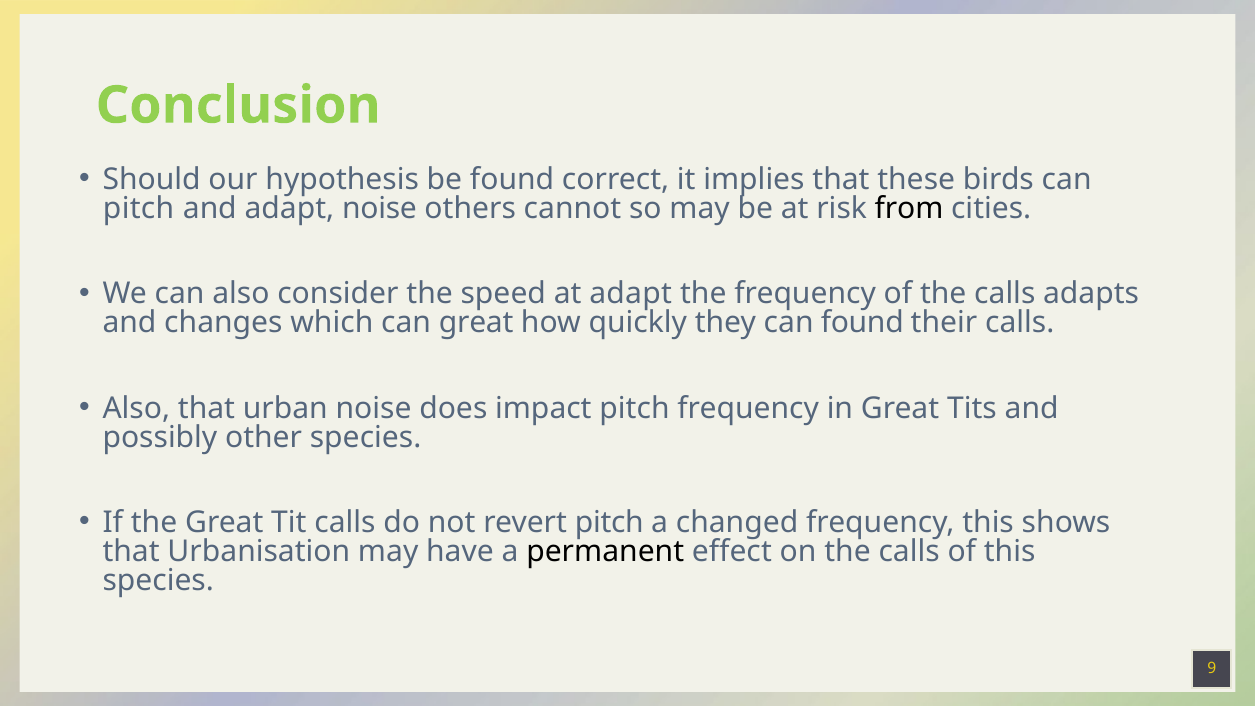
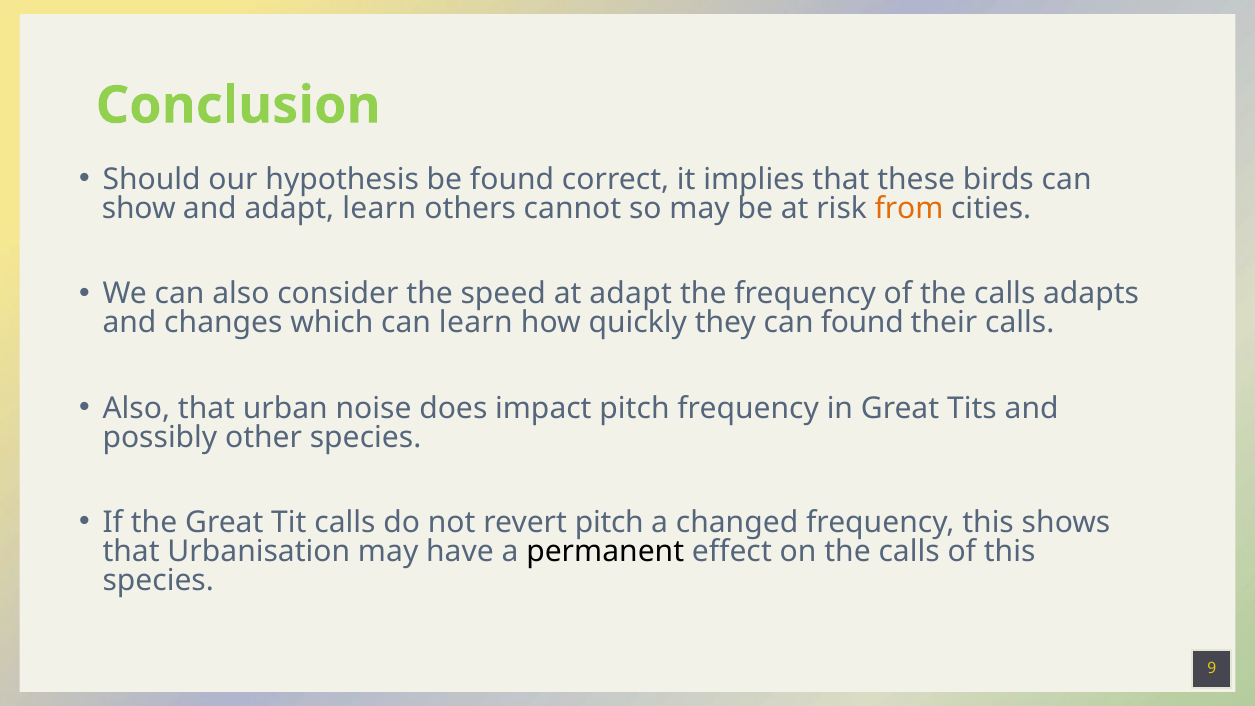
pitch at (139, 209): pitch -> show
adapt noise: noise -> learn
from colour: black -> orange
can great: great -> learn
